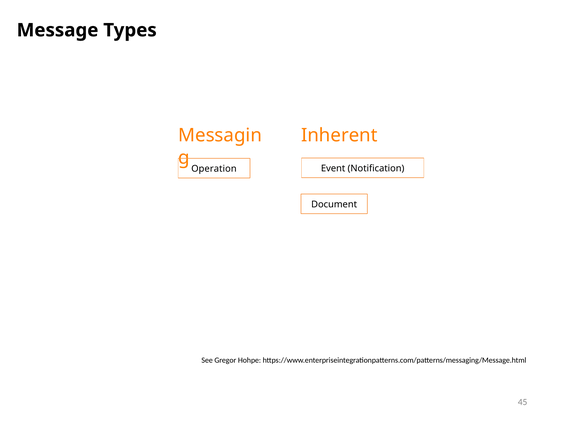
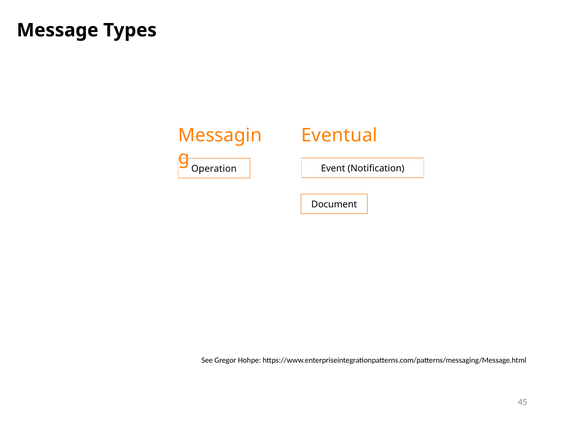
Inherent: Inherent -> Eventual
